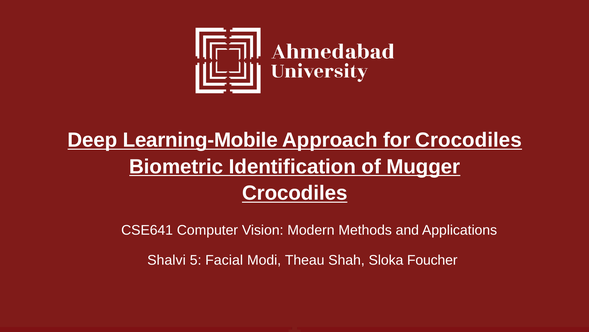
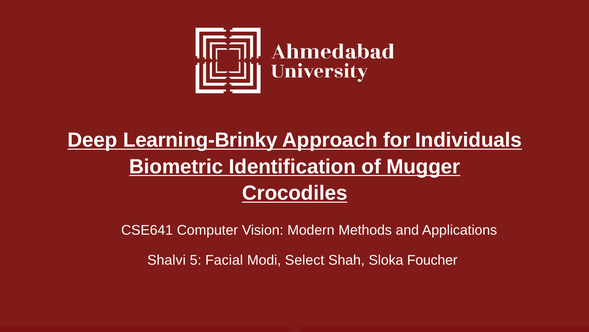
Learning-Mobile: Learning-Mobile -> Learning-Brinky
for Crocodiles: Crocodiles -> Individuals
Theau: Theau -> Select
